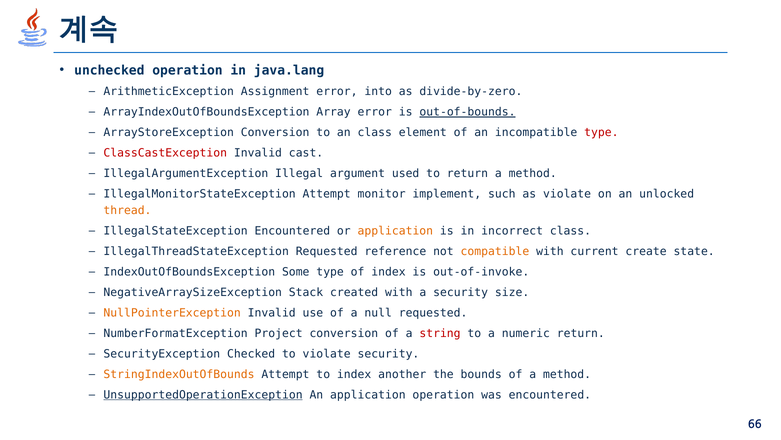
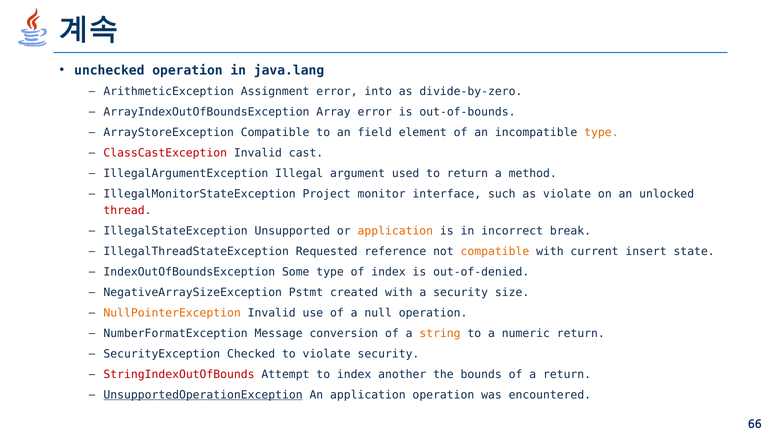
out-of-bounds underline: present -> none
ArrayStoreException Conversion: Conversion -> Compatible
an class: class -> field
type at (601, 132) colour: red -> orange
IllegalMonitorStateException Attempt: Attempt -> Project
implement: implement -> interface
thread colour: orange -> red
IllegalStateException Encountered: Encountered -> Unsupported
incorrect class: class -> break
create: create -> insert
out-of-invoke: out-of-invoke -> out-of-denied
Stack: Stack -> Pstmt
null requested: requested -> operation
Project: Project -> Message
string colour: red -> orange
StringIndexOutOfBounds colour: orange -> red
of a method: method -> return
